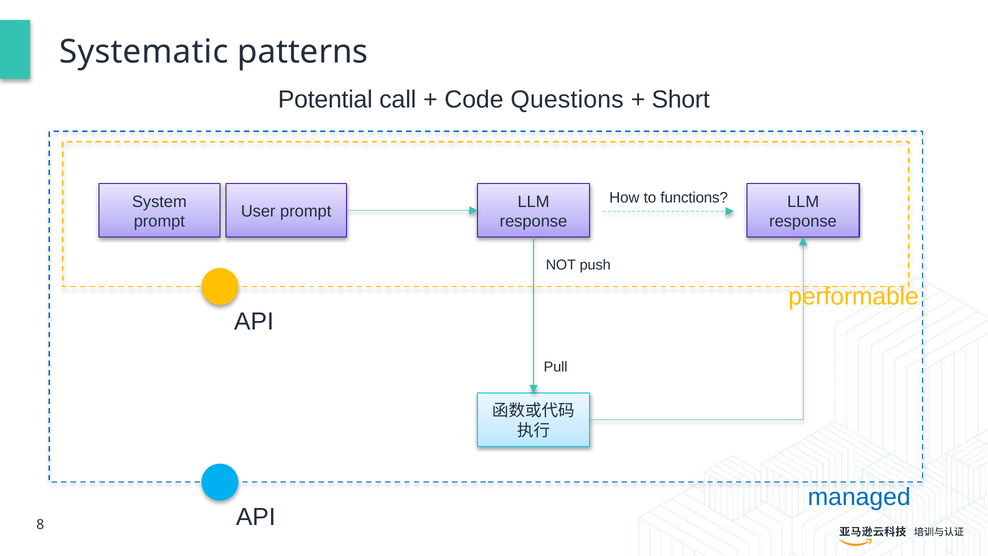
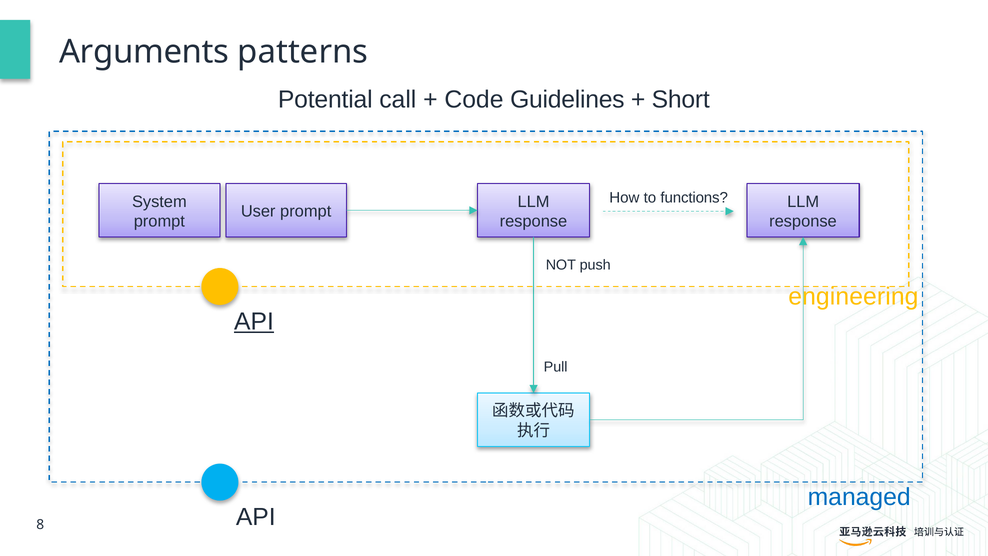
Systematic: Systematic -> Arguments
Questions: Questions -> Guidelines
performable: performable -> engineering
API at (254, 322) underline: none -> present
